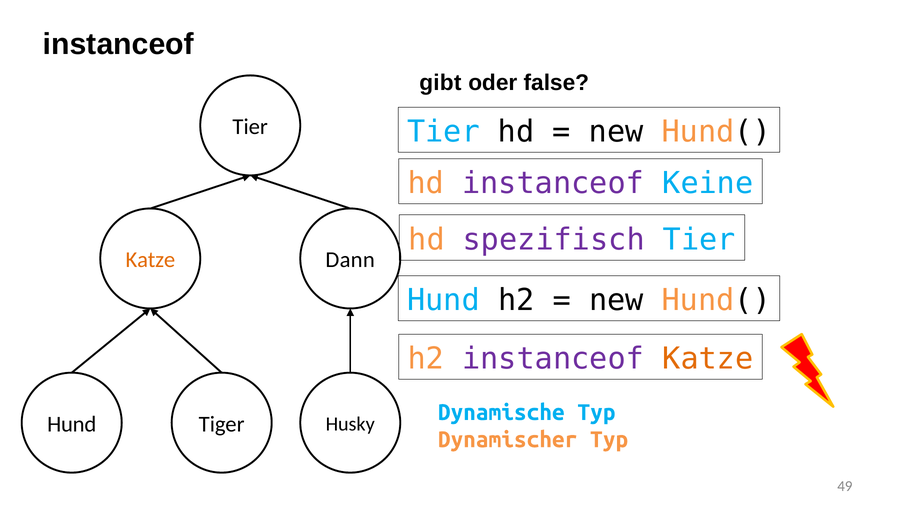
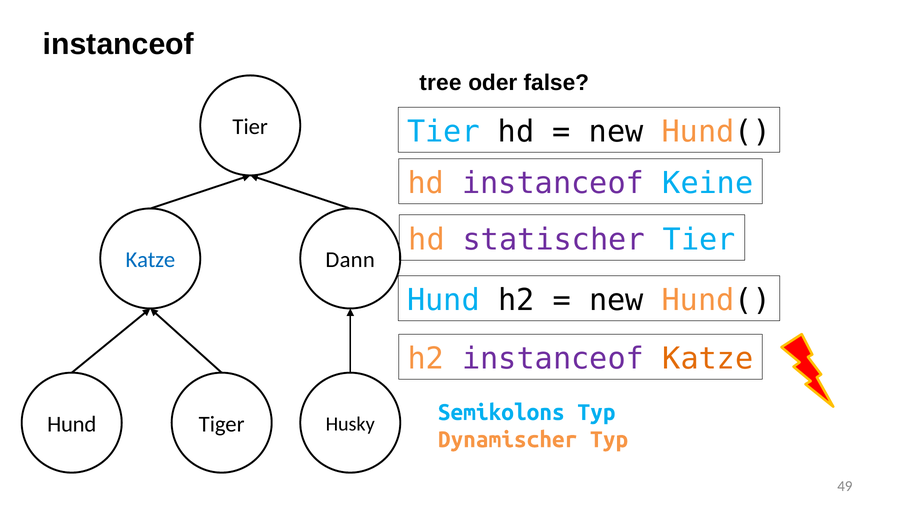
gibt: gibt -> tree
spezifisch: spezifisch -> statischer
Katze at (150, 260) colour: orange -> blue
Dynamische: Dynamische -> Semikolons
